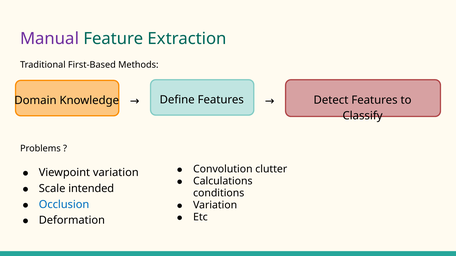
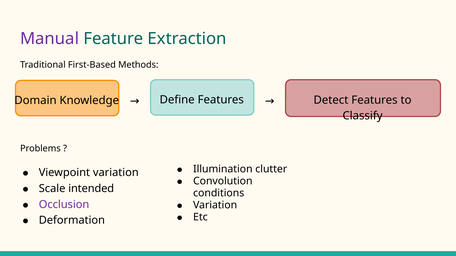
Convolution: Convolution -> Illumination
Calculations: Calculations -> Convolution
Occlusion colour: blue -> purple
